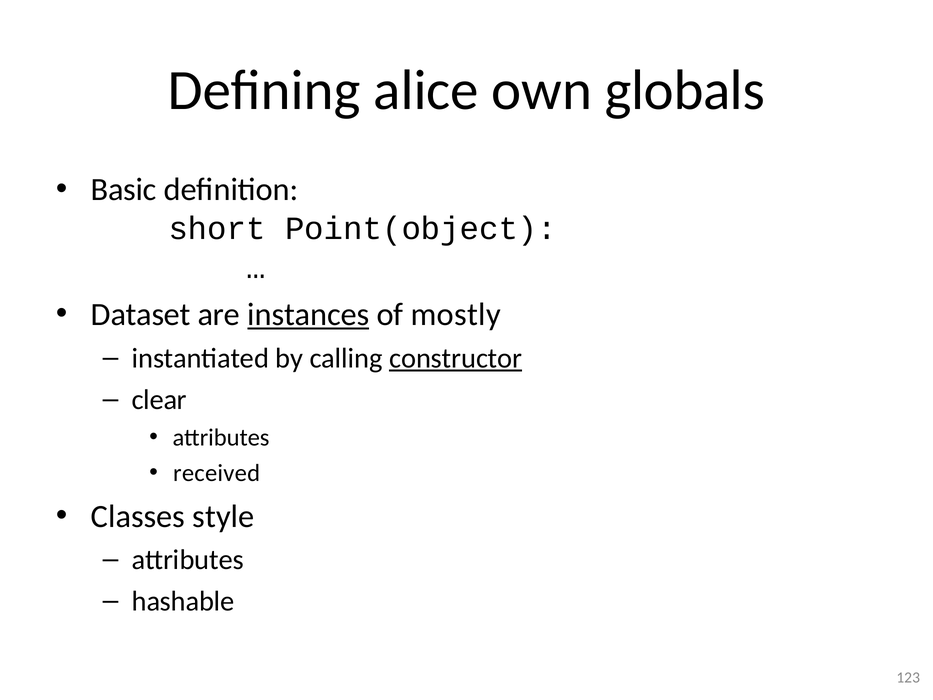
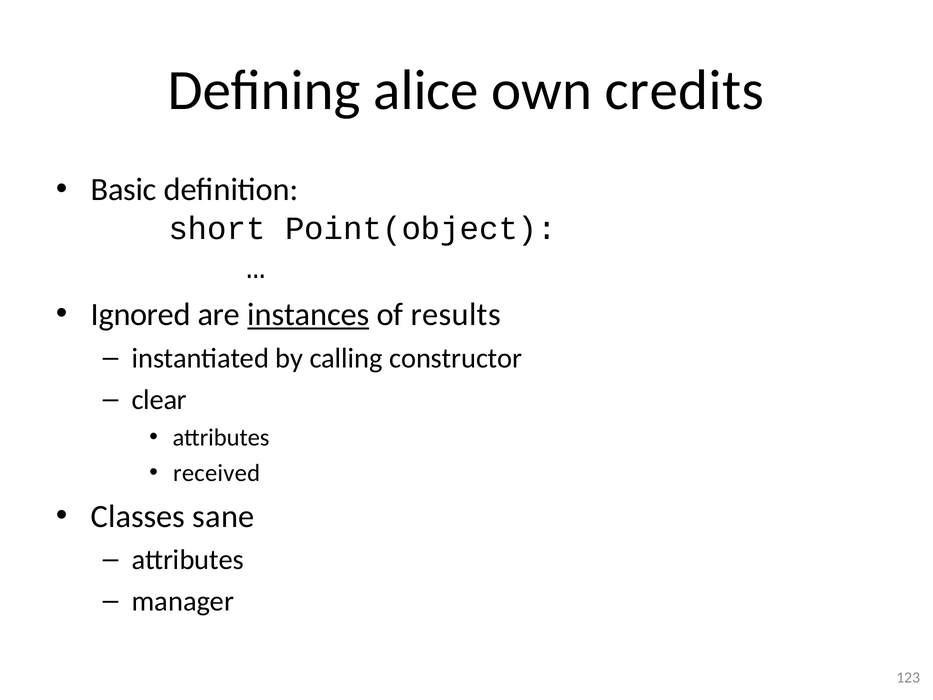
globals: globals -> credits
Dataset: Dataset -> Ignored
mostly: mostly -> results
constructor underline: present -> none
style: style -> sane
hashable: hashable -> manager
